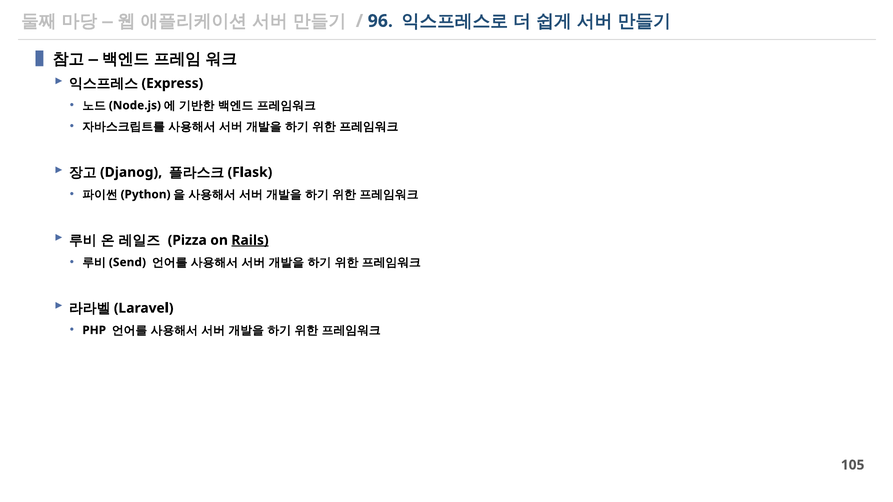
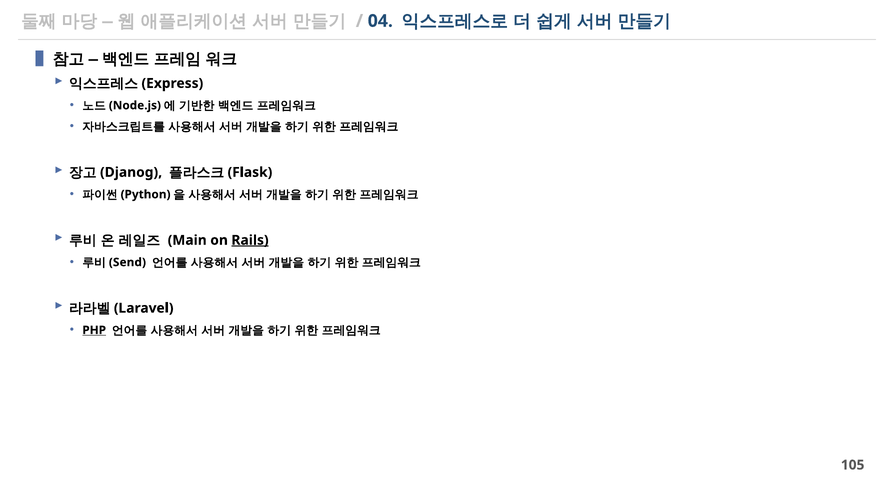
96: 96 -> 04
Pizza: Pizza -> Main
PHP underline: none -> present
